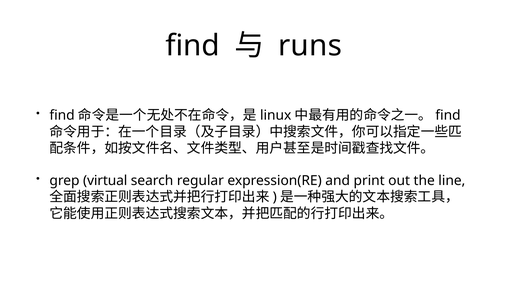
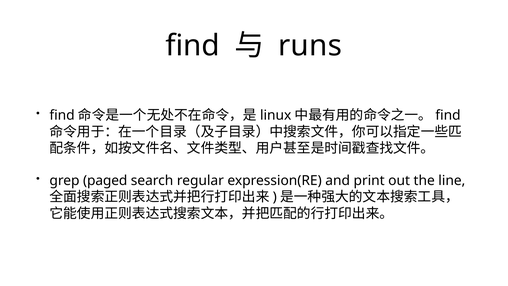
virtual: virtual -> paged
